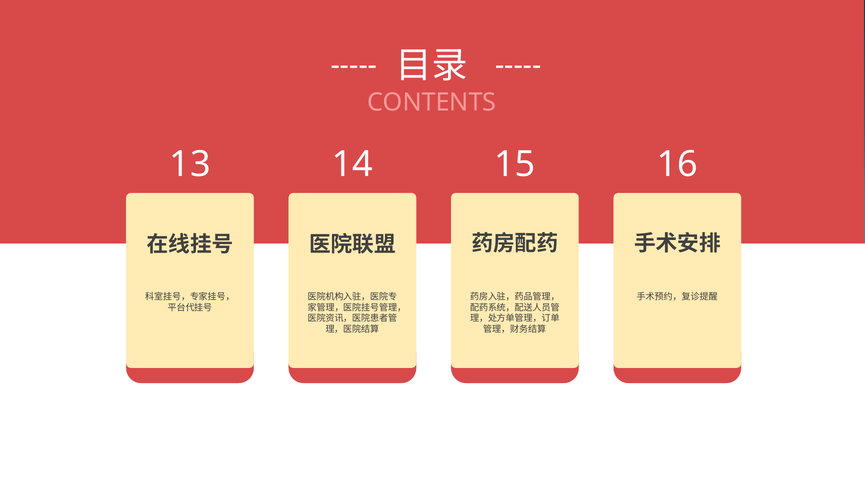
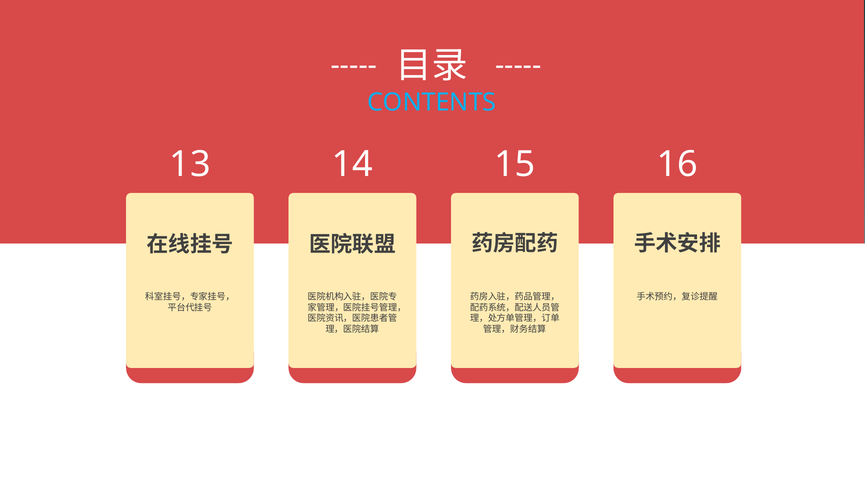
CONTENTS colour: pink -> light blue
